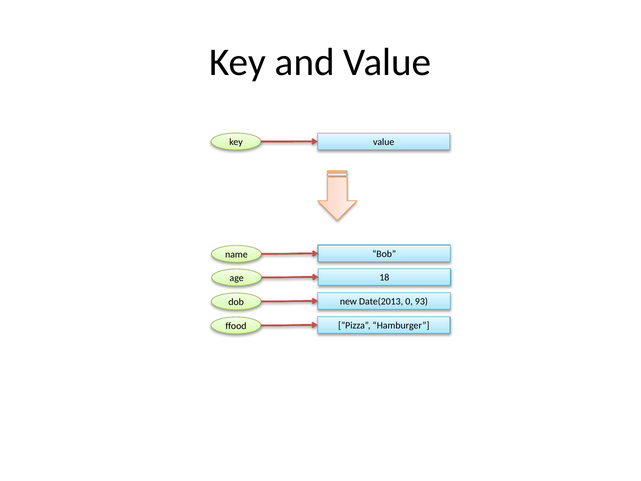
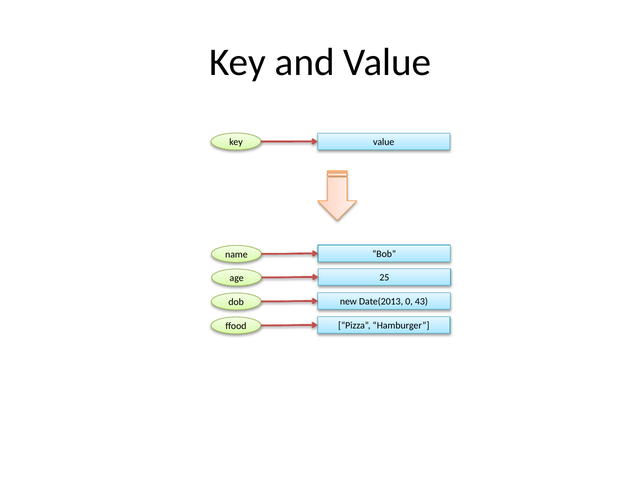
18: 18 -> 25
93: 93 -> 43
